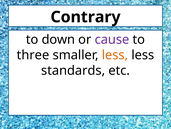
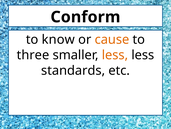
Contrary: Contrary -> Conform
down: down -> know
cause colour: purple -> orange
